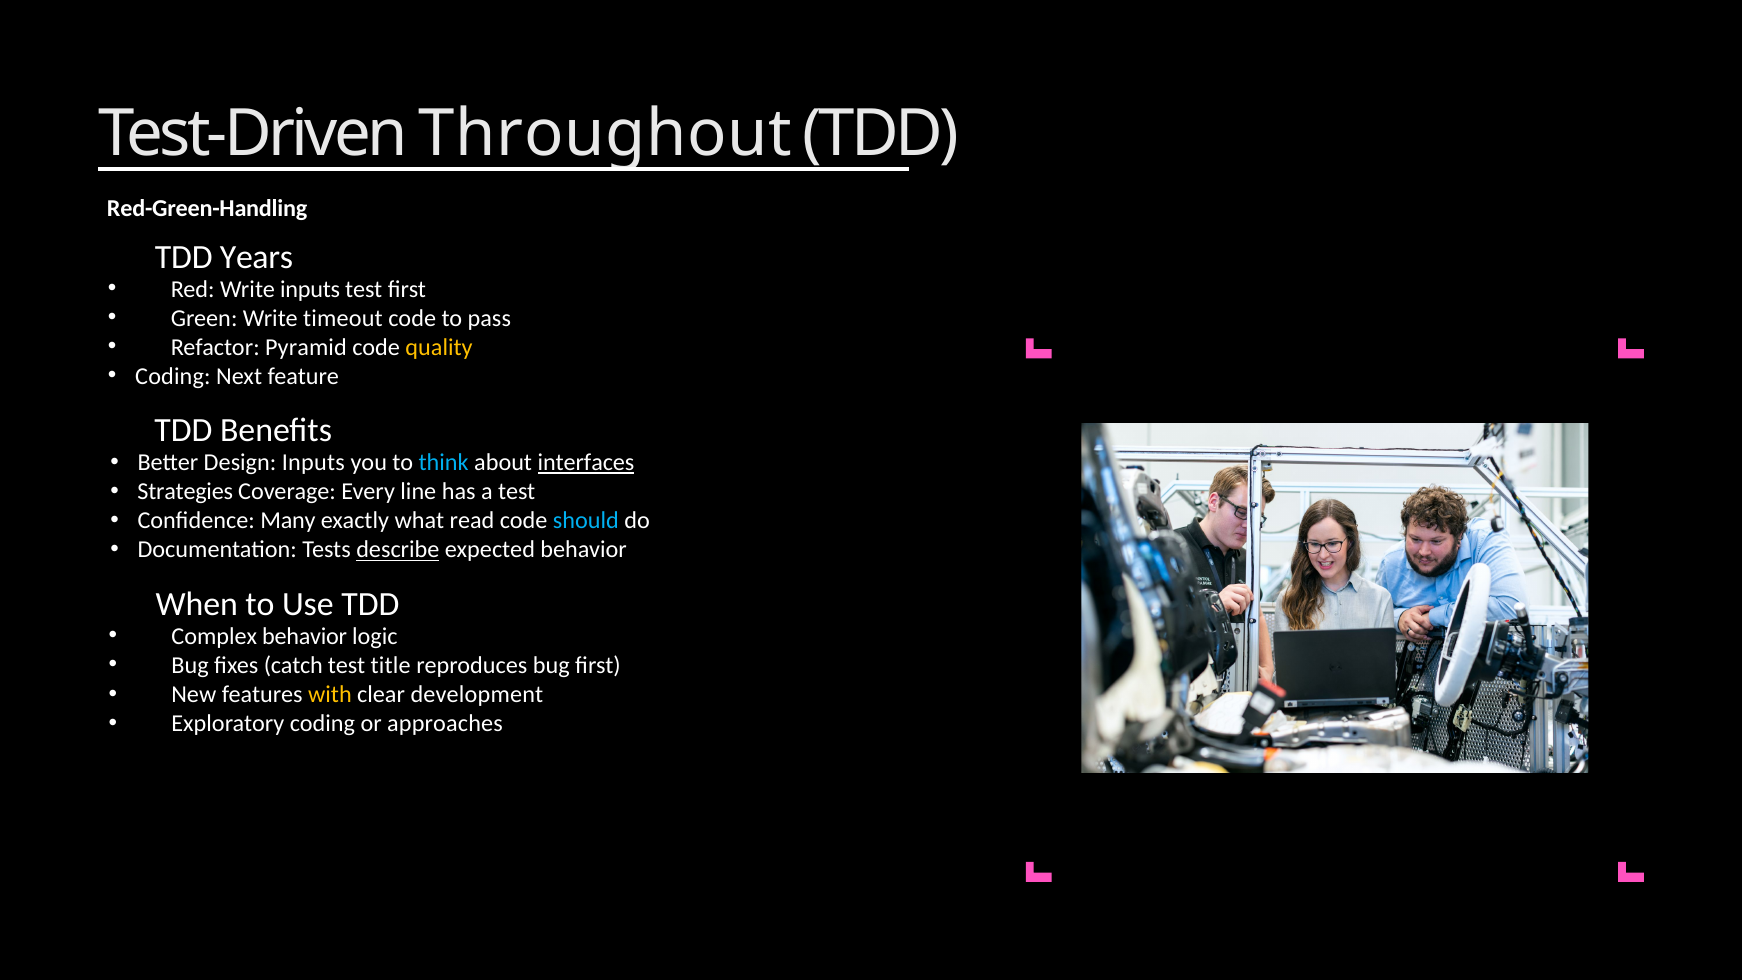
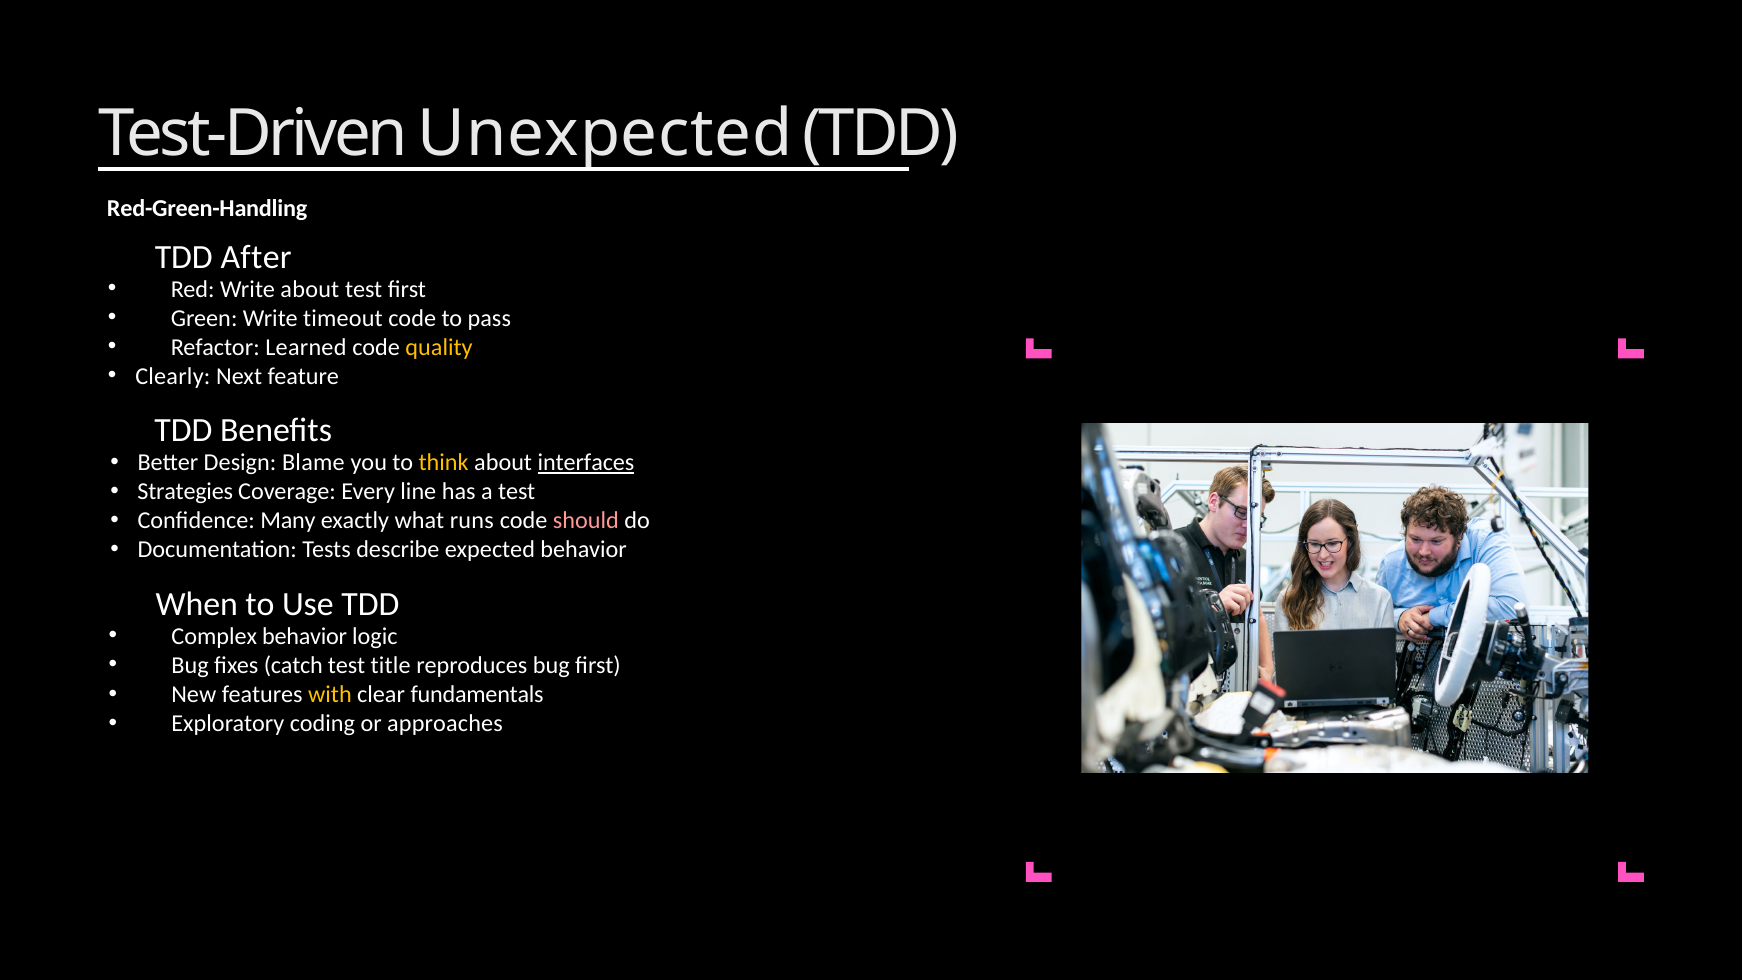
Throughout: Throughout -> Unexpected
Years: Years -> After
Write inputs: inputs -> about
Pyramid: Pyramid -> Learned
Coding at (173, 376): Coding -> Clearly
Design Inputs: Inputs -> Blame
think colour: light blue -> yellow
read: read -> runs
should colour: light blue -> pink
describe underline: present -> none
development: development -> fundamentals
